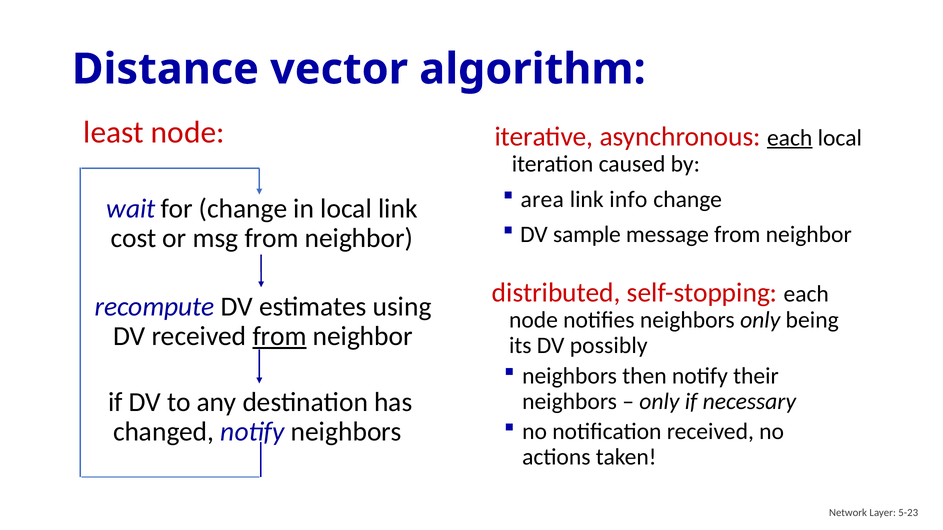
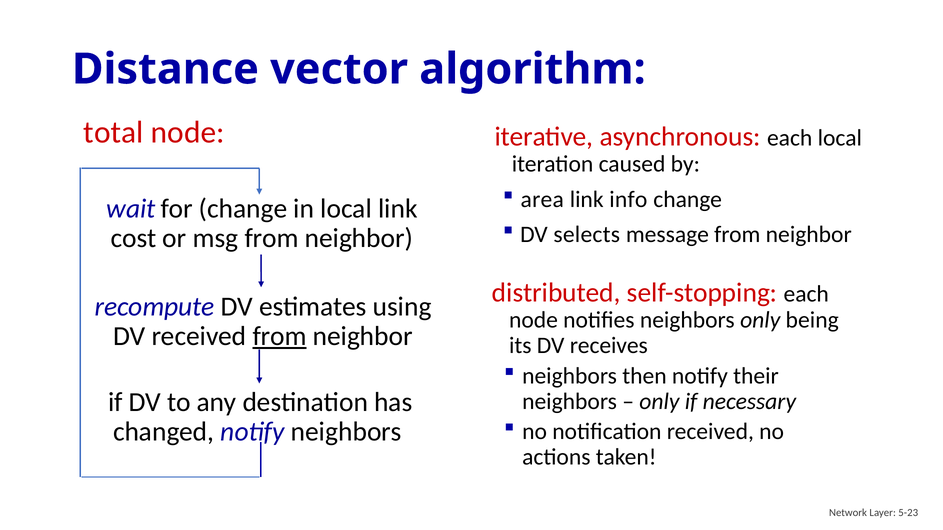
least: least -> total
each at (790, 138) underline: present -> none
sample: sample -> selects
possibly: possibly -> receives
